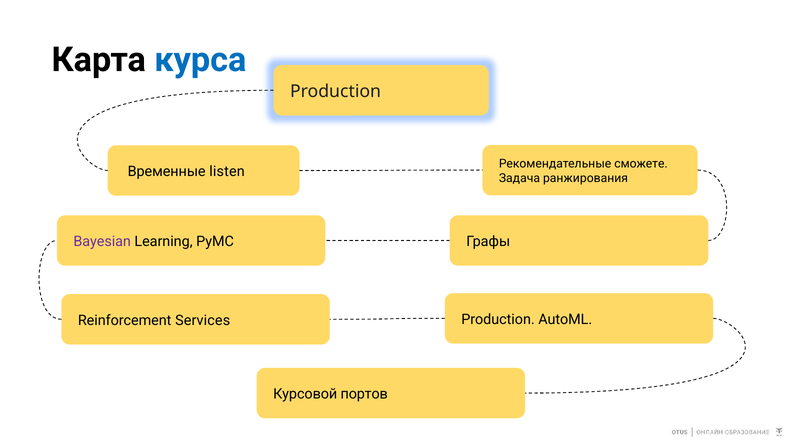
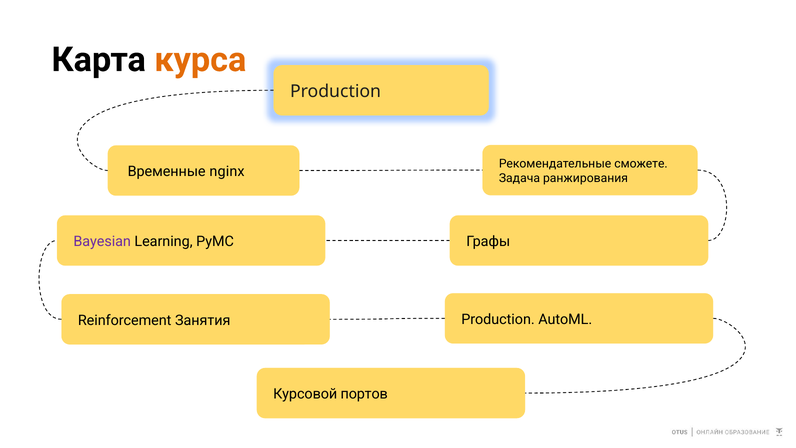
курса colour: blue -> orange
listen: listen -> nginx
Services: Services -> Занятия
